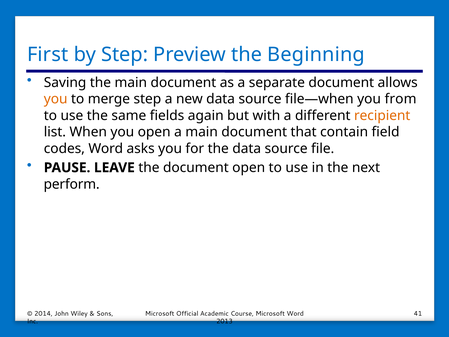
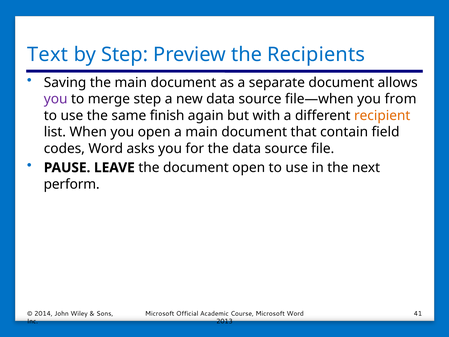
First: First -> Text
Beginning: Beginning -> Recipients
you at (56, 99) colour: orange -> purple
fields: fields -> finish
